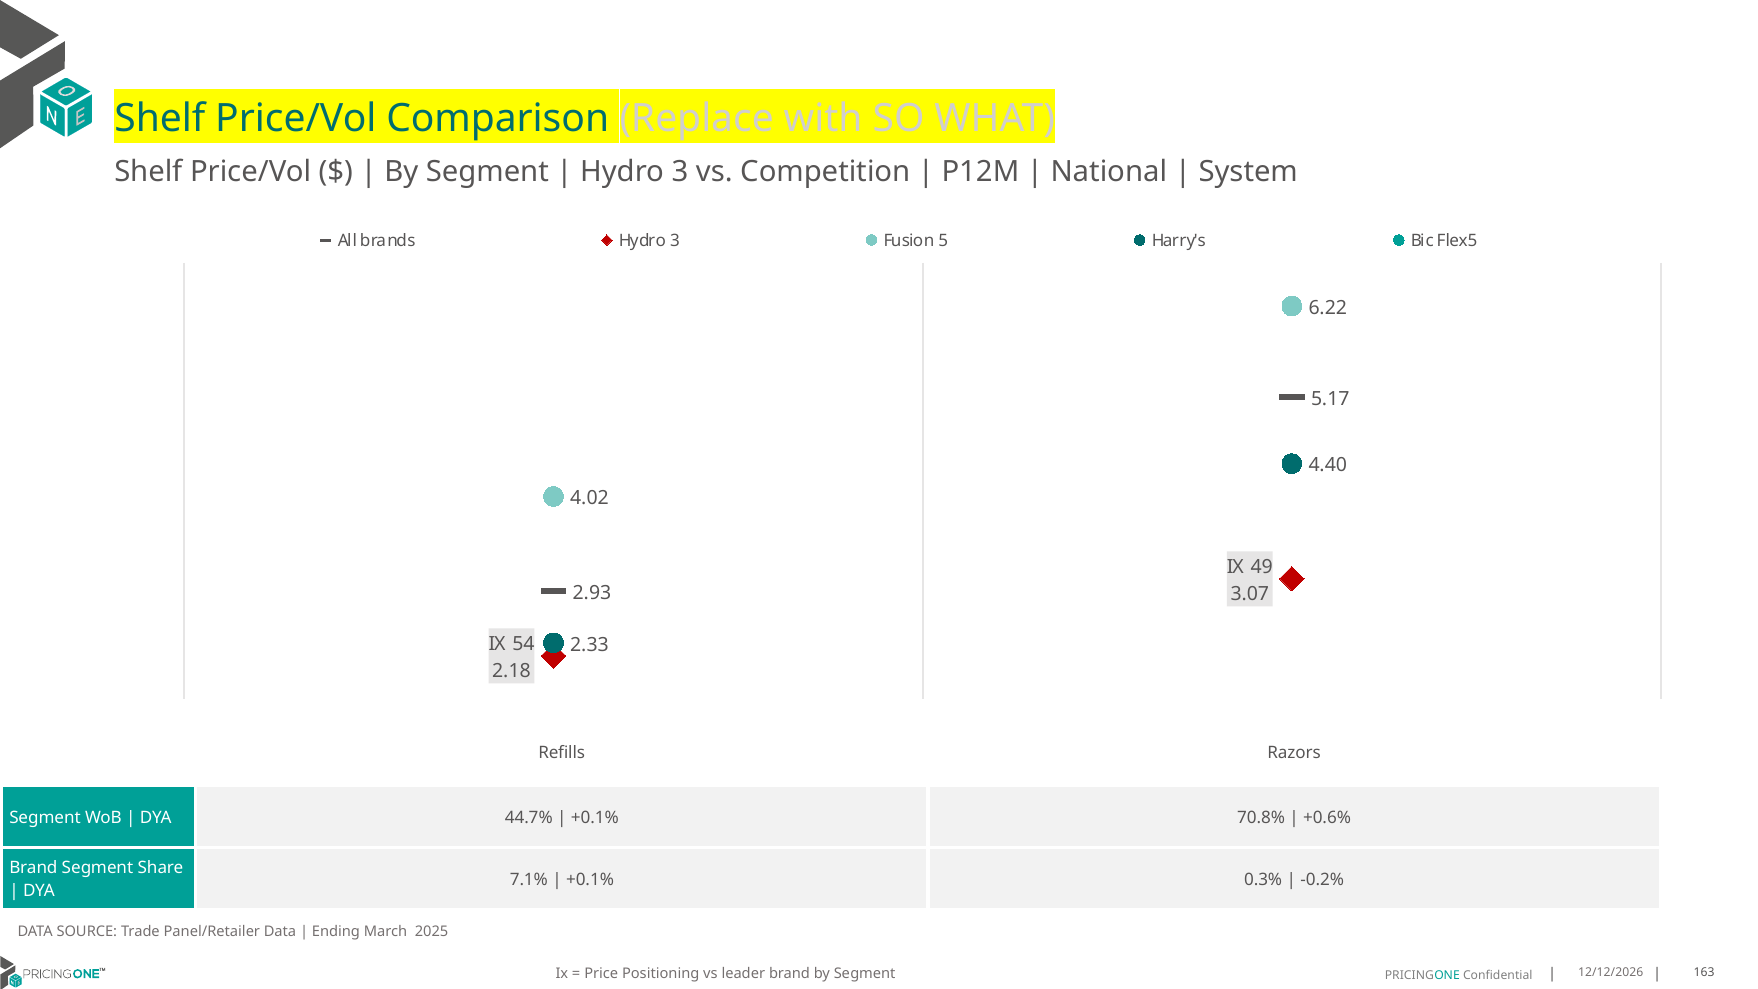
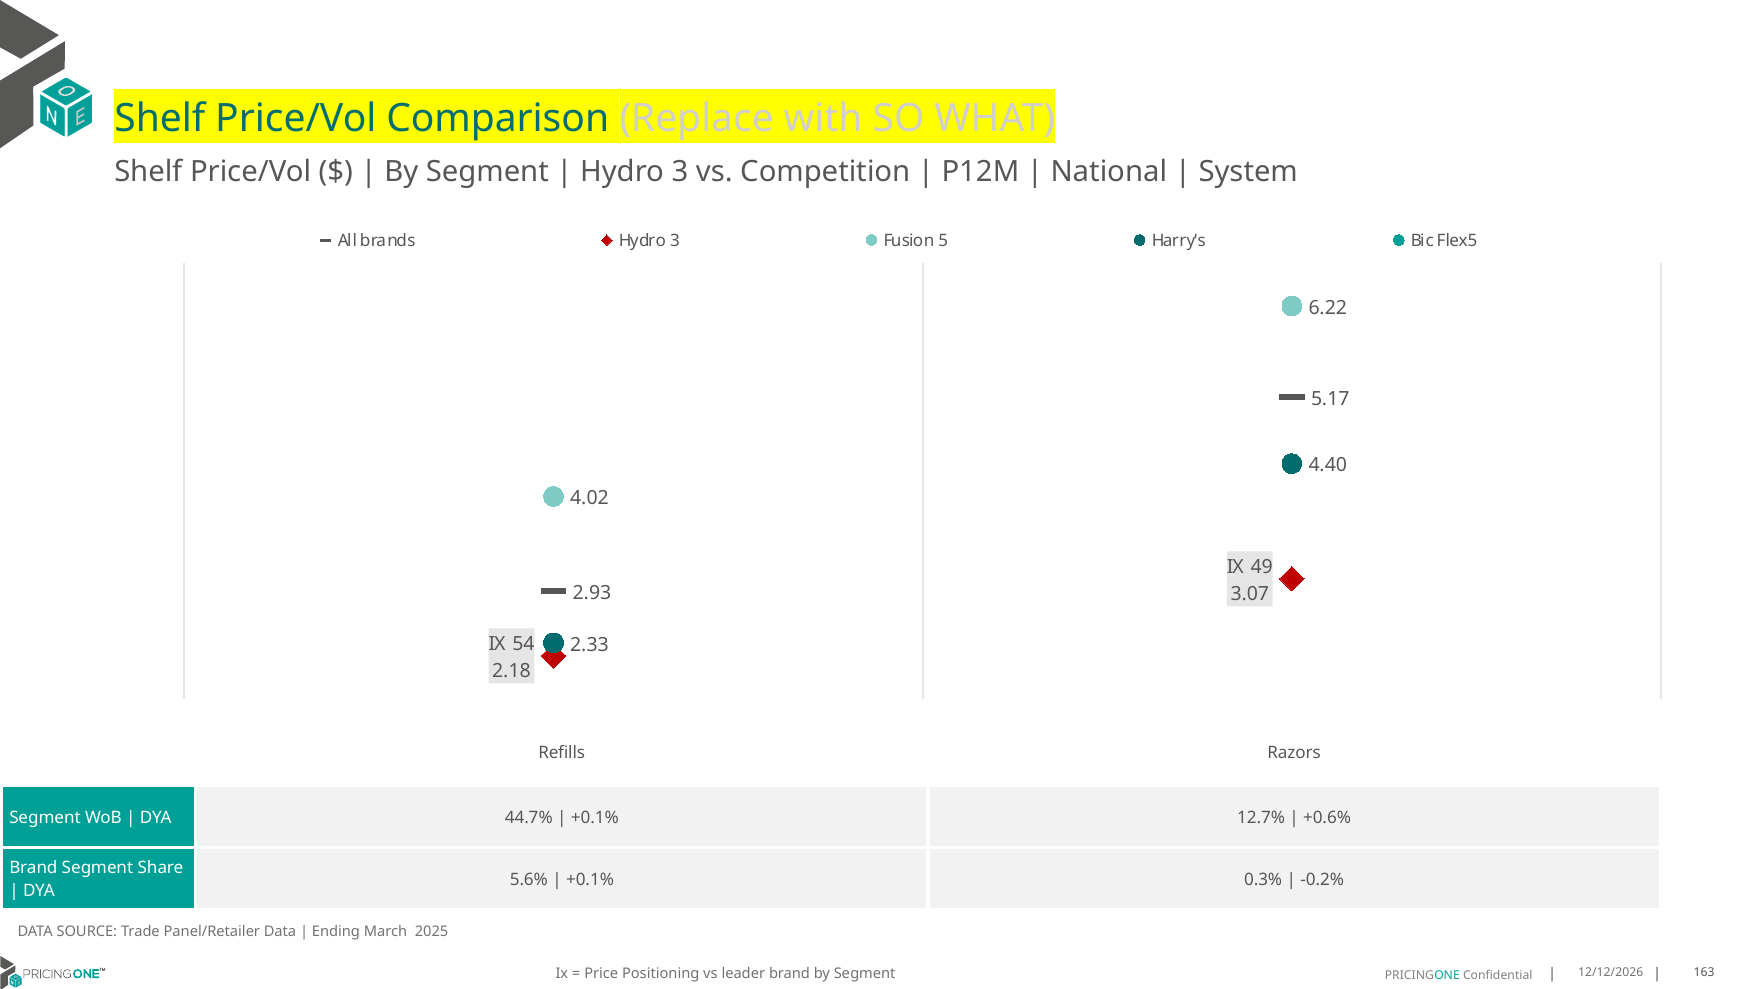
70.8%: 70.8% -> 12.7%
7.1%: 7.1% -> 5.6%
